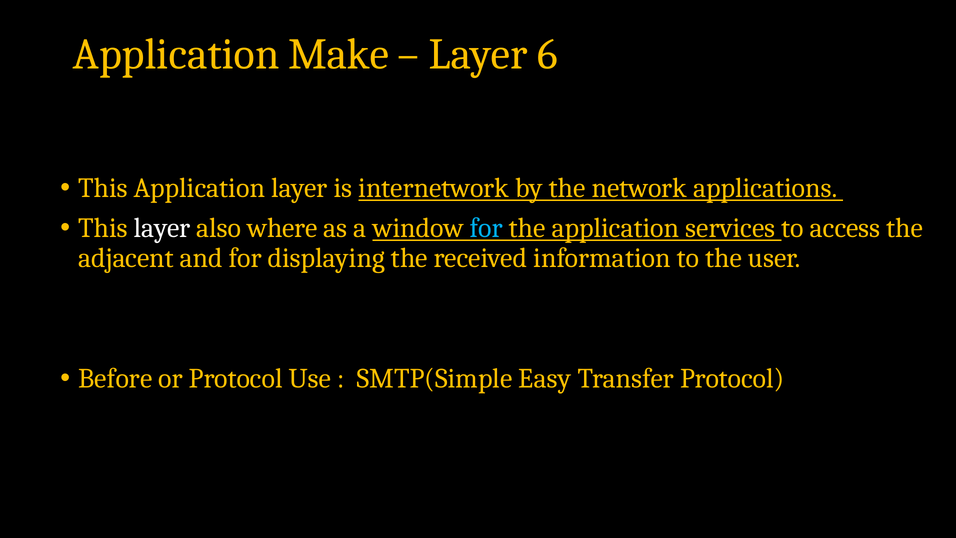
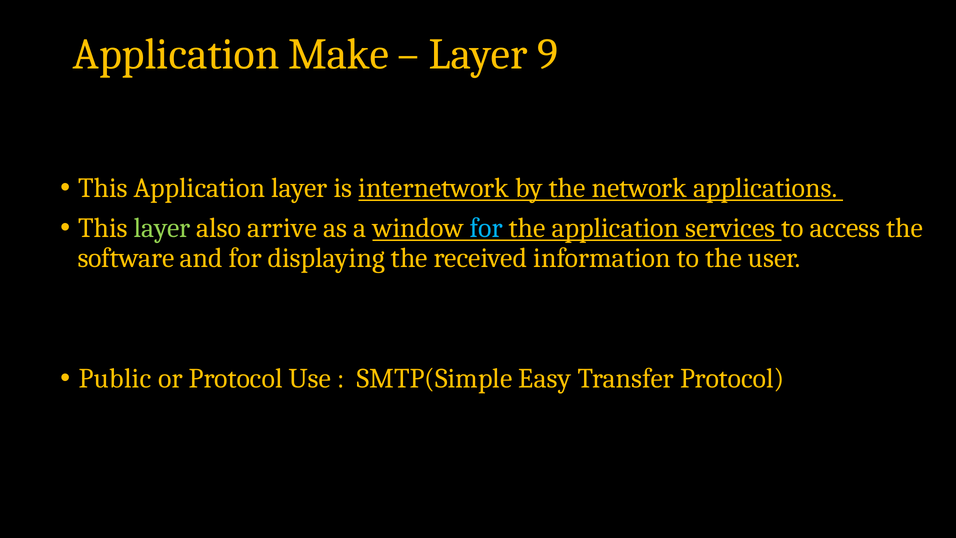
6: 6 -> 9
layer at (162, 228) colour: white -> light green
where: where -> arrive
adjacent: adjacent -> software
Before: Before -> Public
